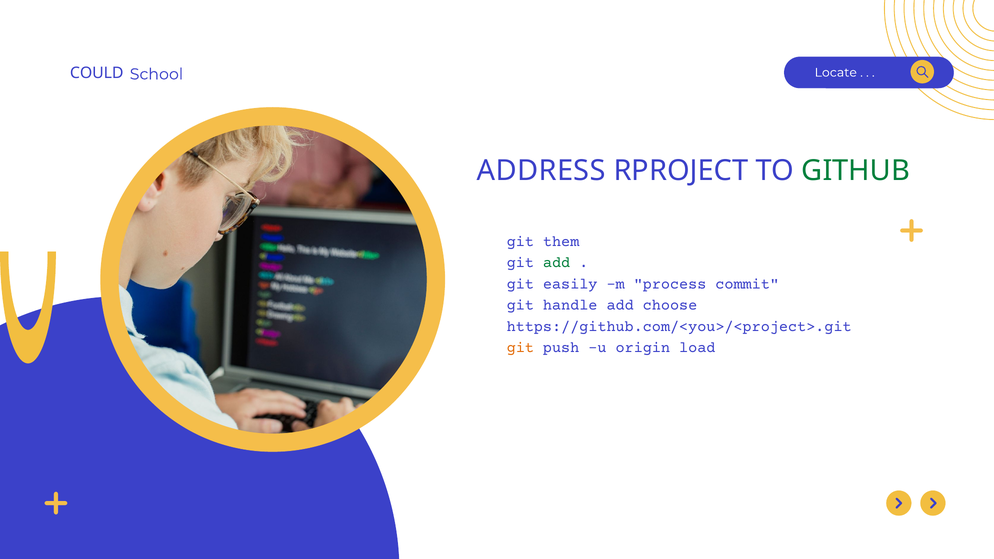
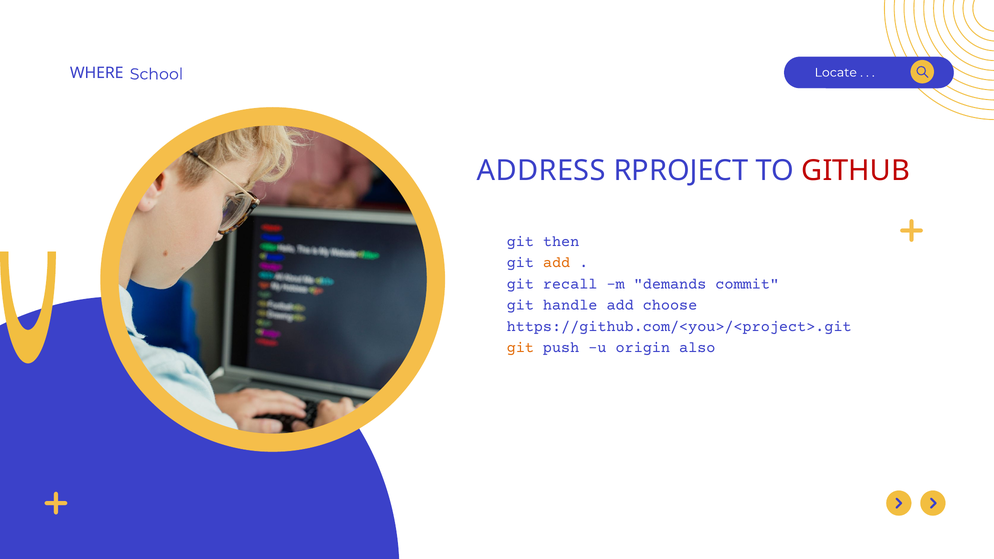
COULD: COULD -> WHERE
GITHUB colour: green -> red
them: them -> then
add at (557, 262) colour: green -> orange
easily: easily -> recall
process: process -> demands
load: load -> also
